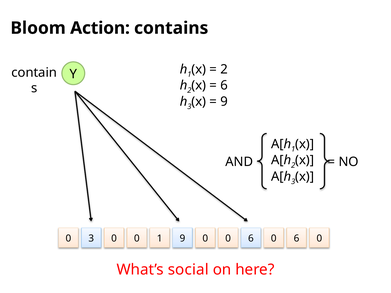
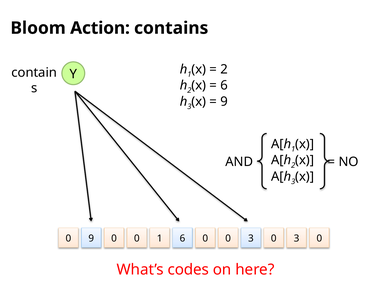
0 3: 3 -> 9
1 9: 9 -> 6
0 0 6: 6 -> 3
6 at (297, 239): 6 -> 3
social: social -> codes
